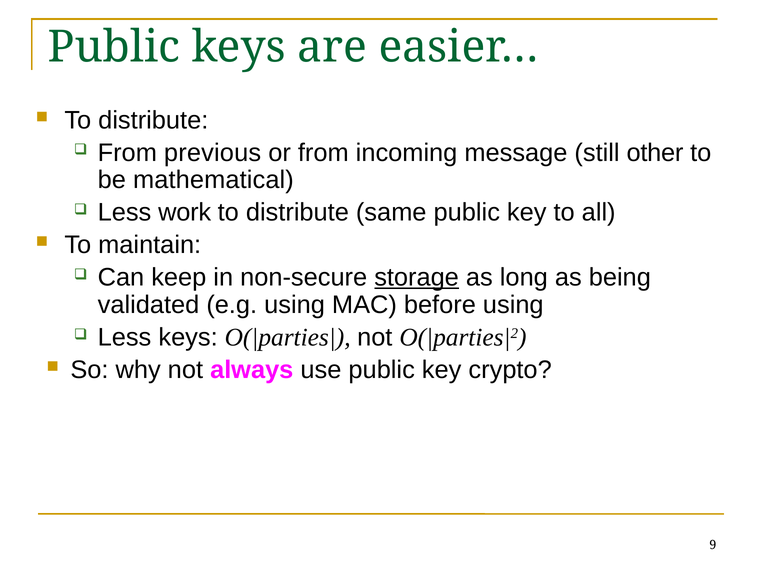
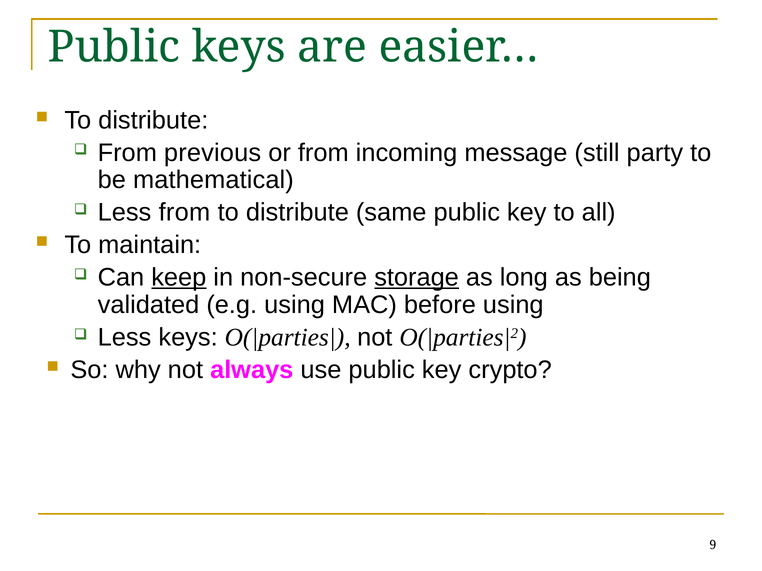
other: other -> party
Less work: work -> from
keep underline: none -> present
